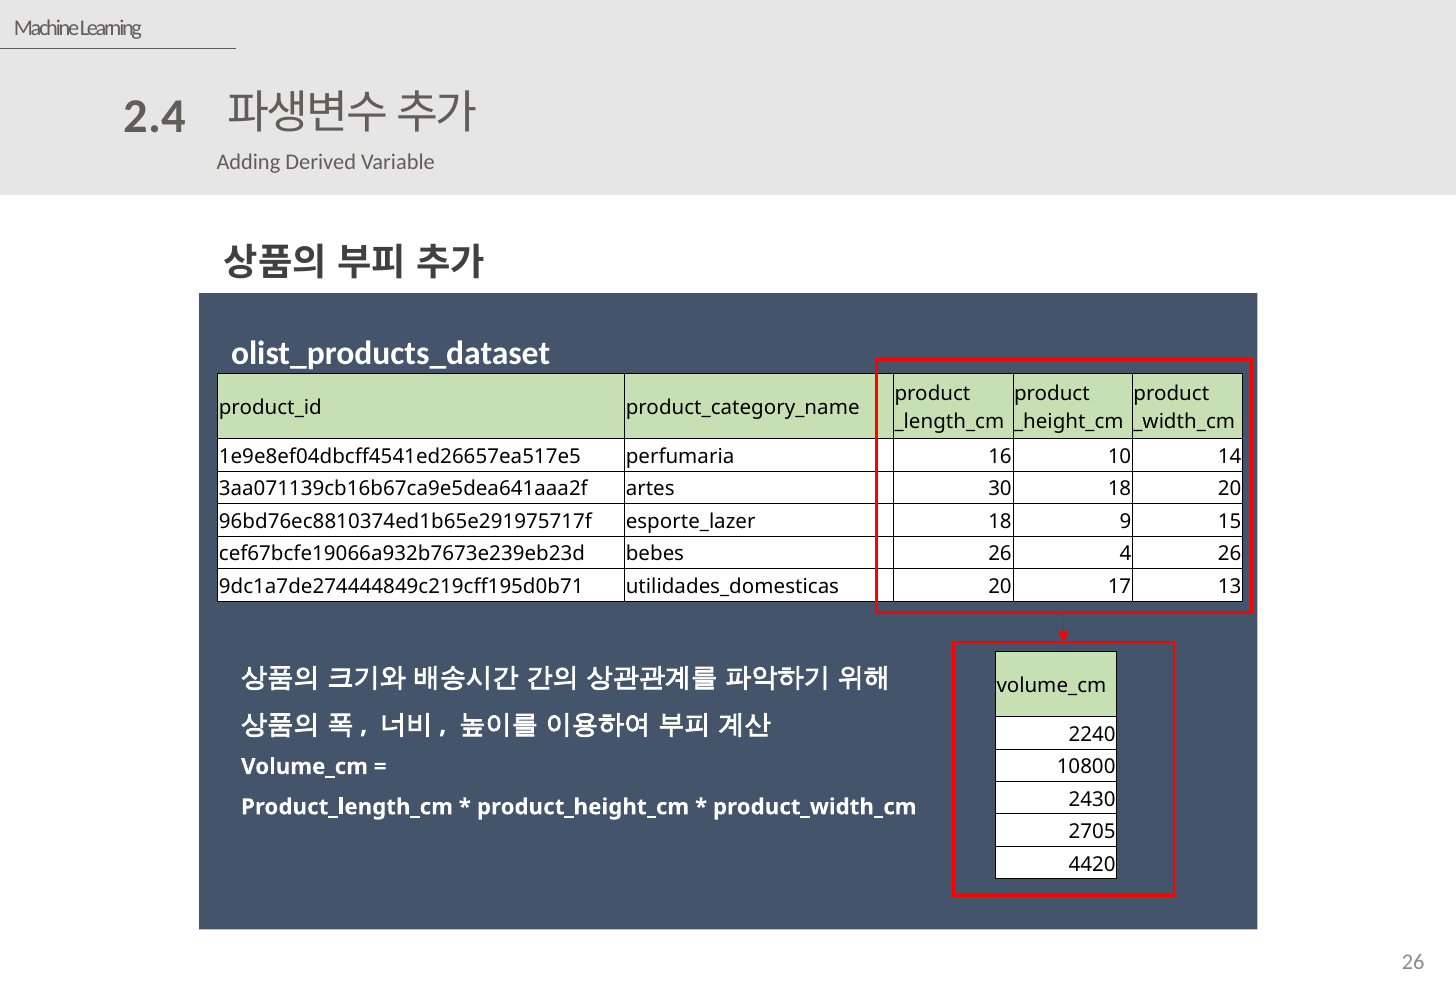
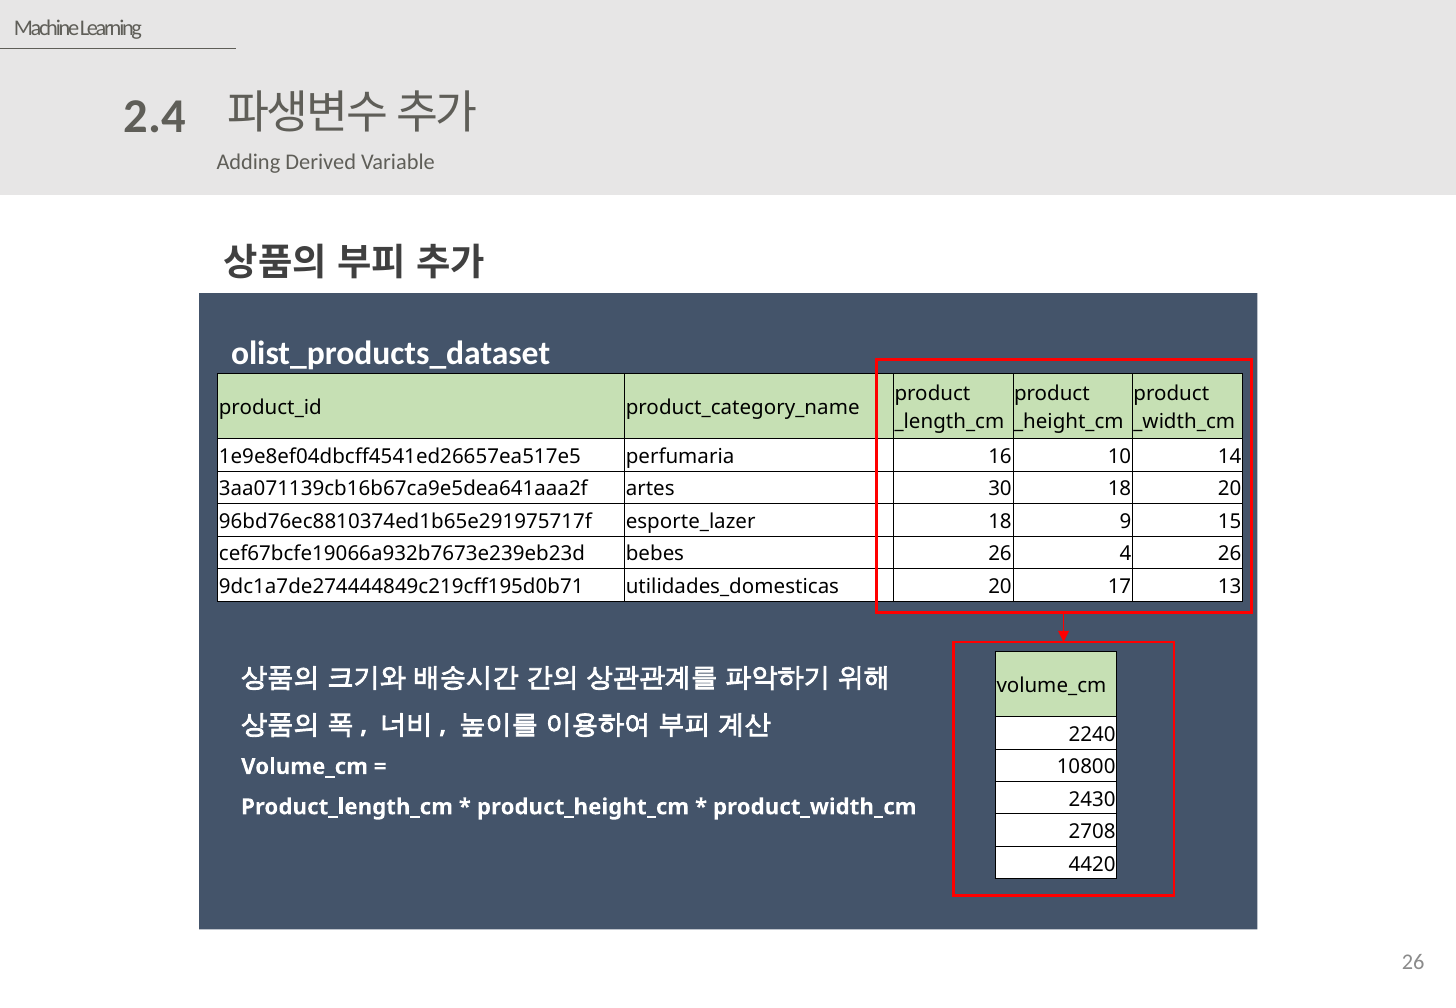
2705: 2705 -> 2708
